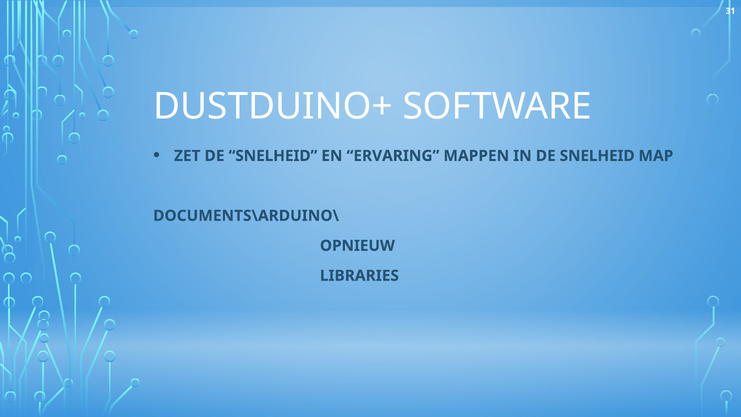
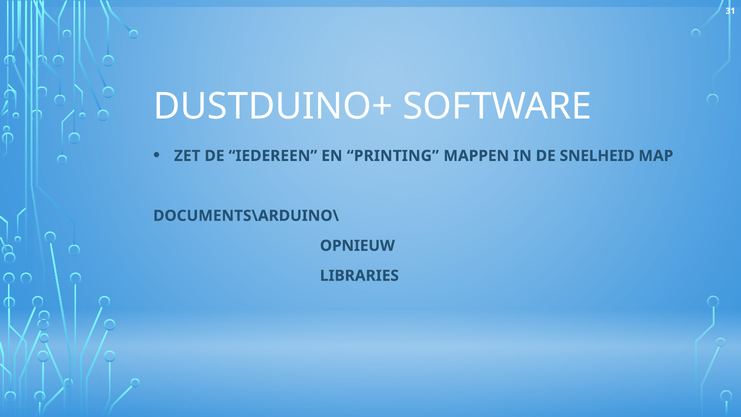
ZET DE SNELHEID: SNELHEID -> IEDEREEN
ERVARING: ERVARING -> PRINTING
